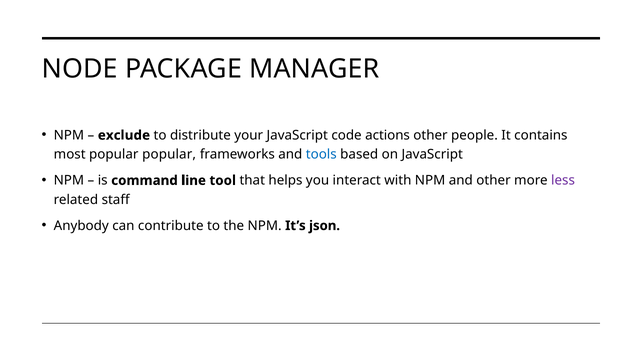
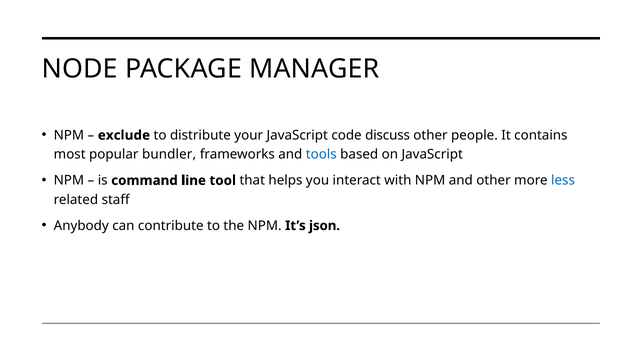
actions: actions -> discuss
popular popular: popular -> bundler
less colour: purple -> blue
